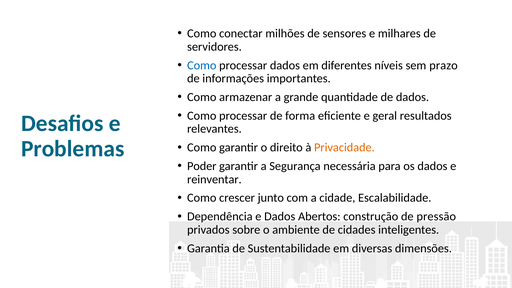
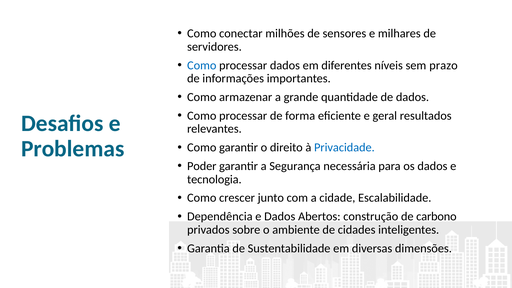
Privacidade colour: orange -> blue
reinventar: reinventar -> tecnologia
pressão: pressão -> carbono
